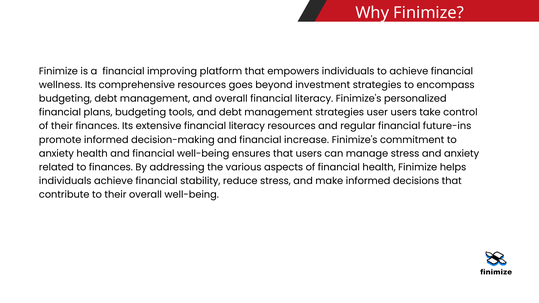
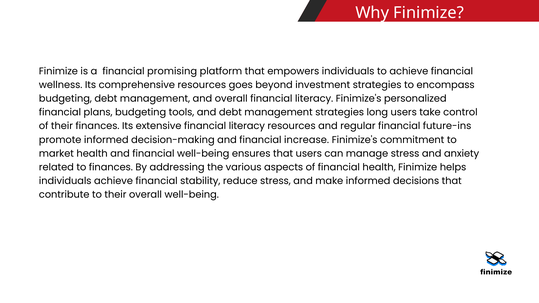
improving: improving -> promising
user: user -> long
anxiety at (56, 154): anxiety -> market
